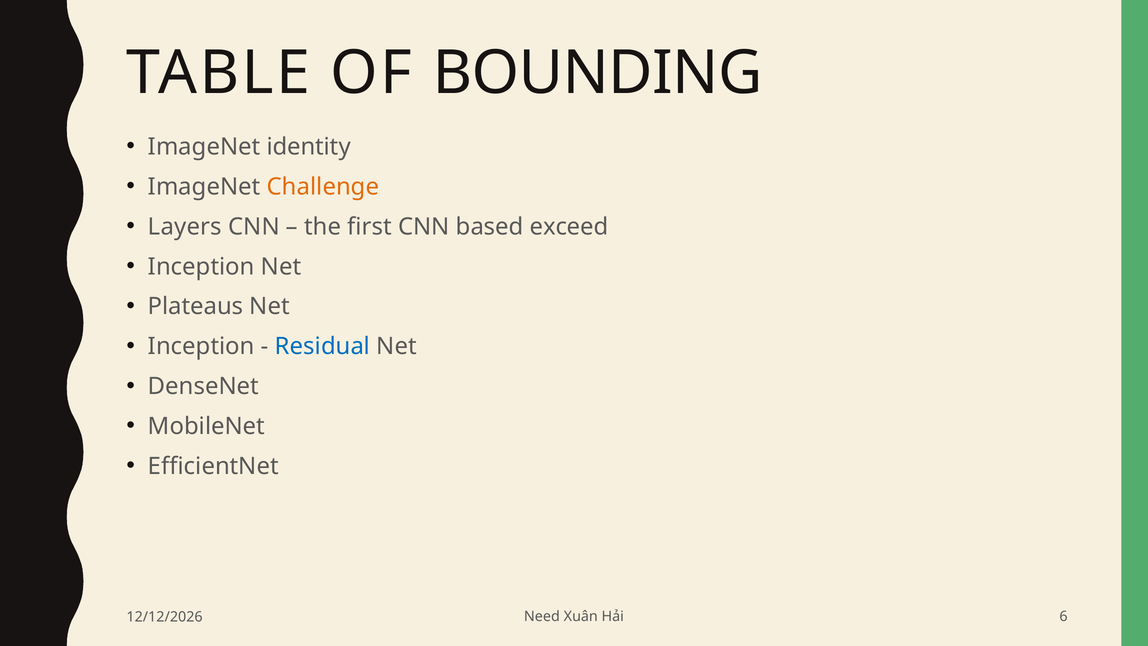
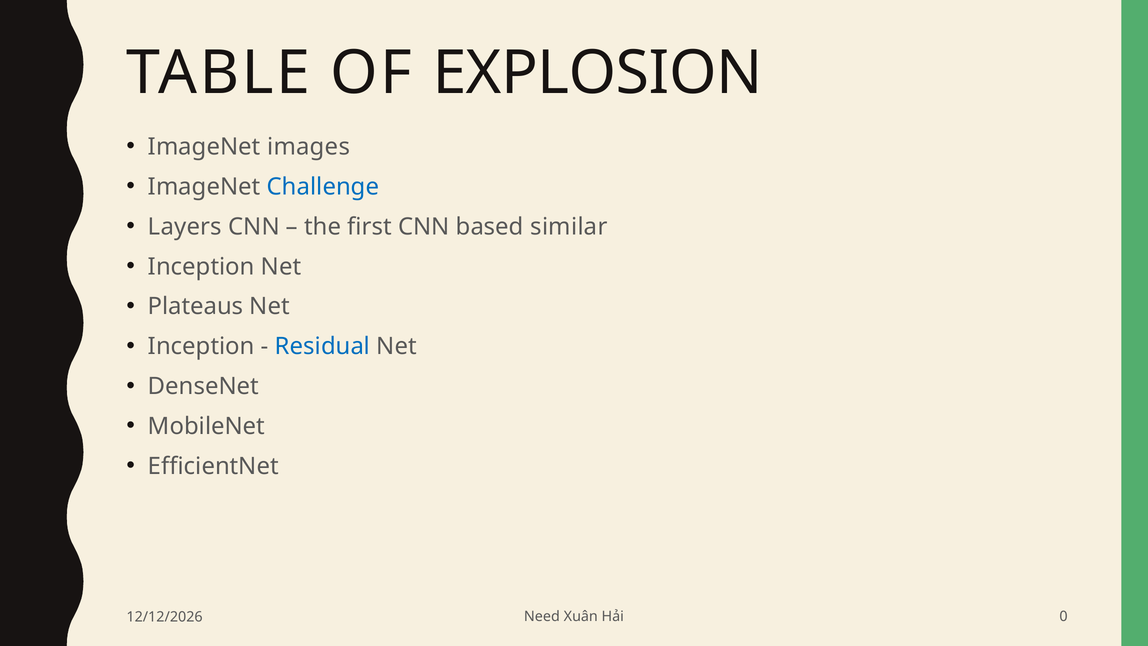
BOUNDING: BOUNDING -> EXPLOSION
identity: identity -> images
Challenge colour: orange -> blue
exceed: exceed -> similar
6: 6 -> 0
